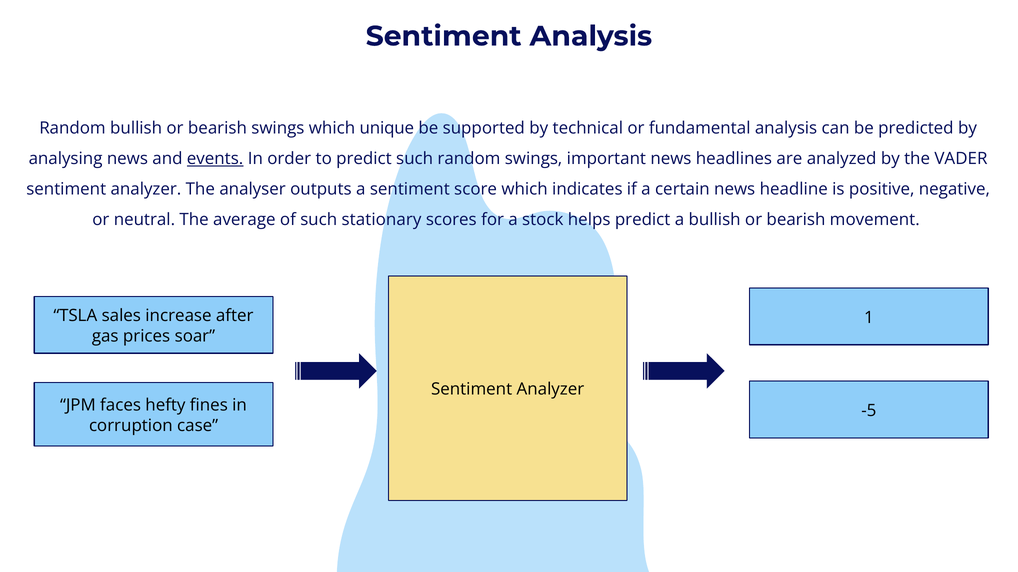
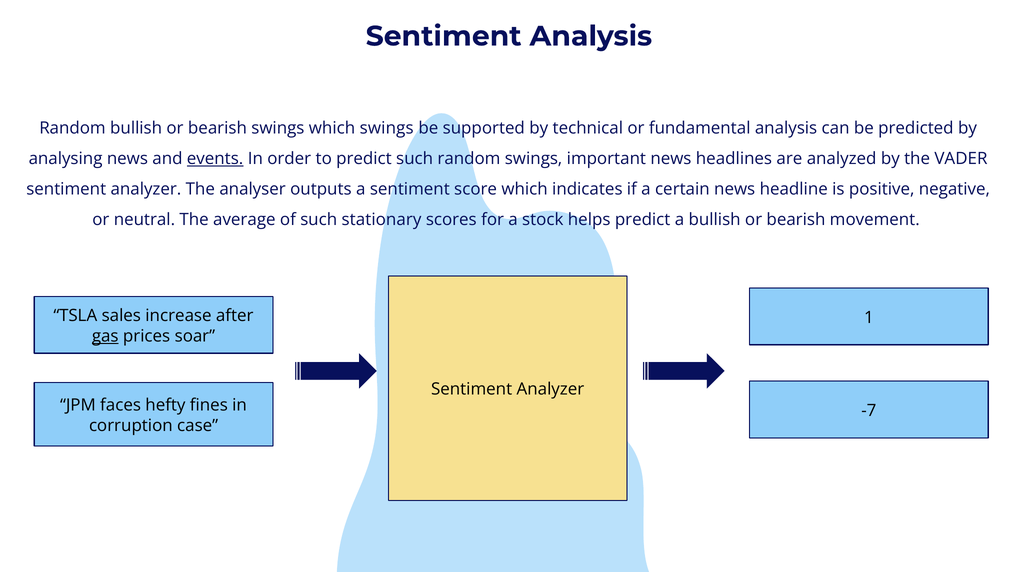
which unique: unique -> swings
gas underline: none -> present
-5: -5 -> -7
